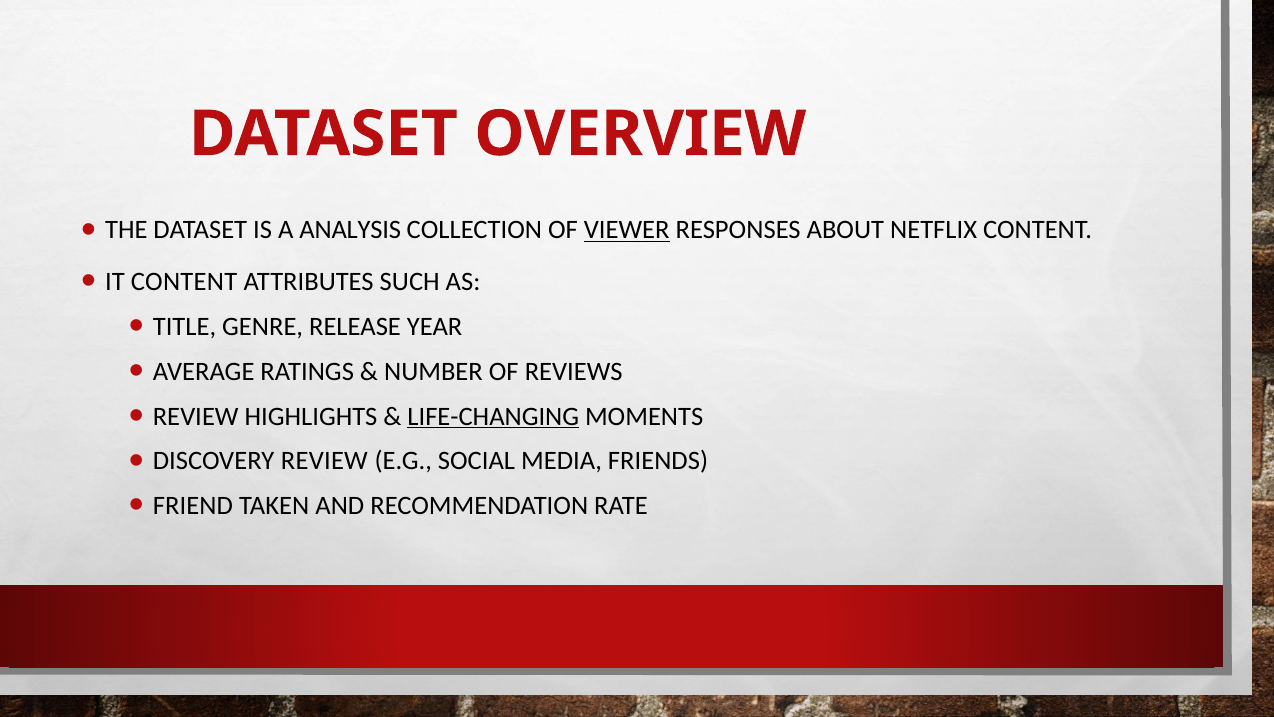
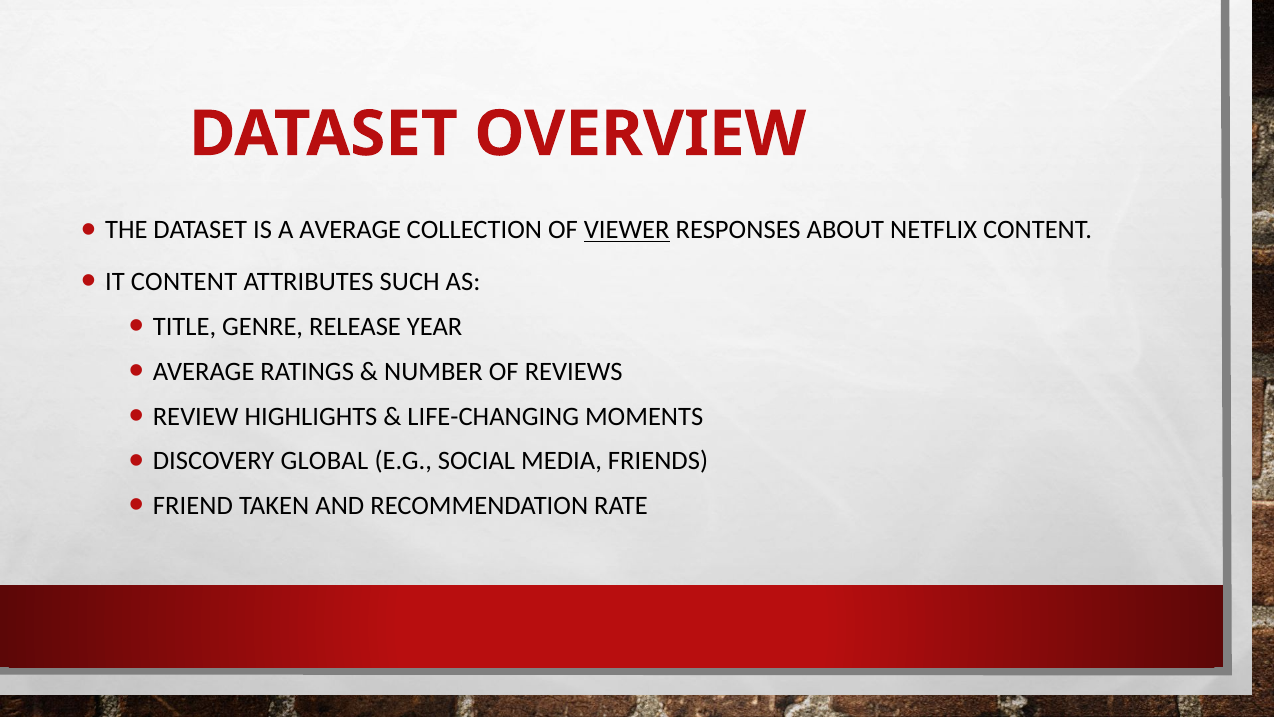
A ANALYSIS: ANALYSIS -> AVERAGE
LIFE-CHANGING underline: present -> none
DISCOVERY REVIEW: REVIEW -> GLOBAL
